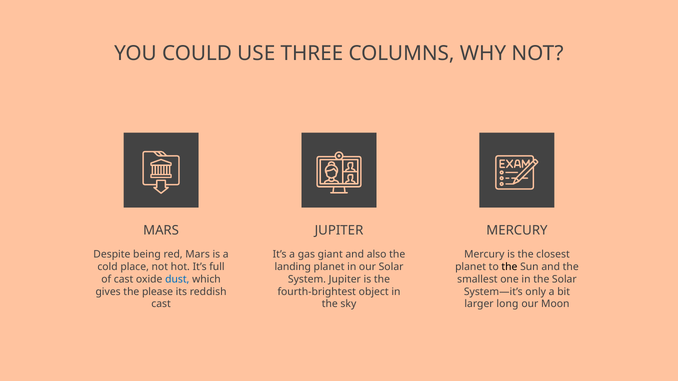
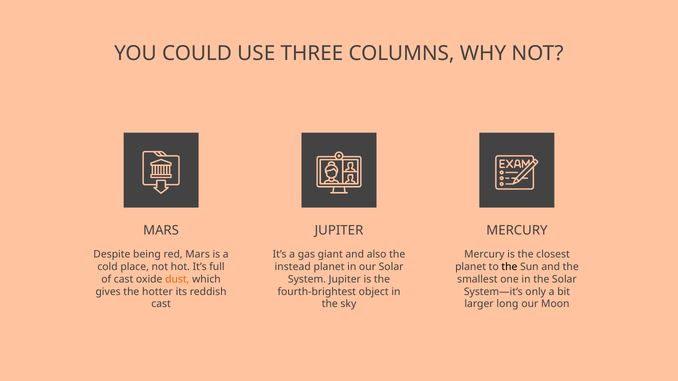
landing: landing -> instead
dust colour: blue -> orange
please: please -> hotter
